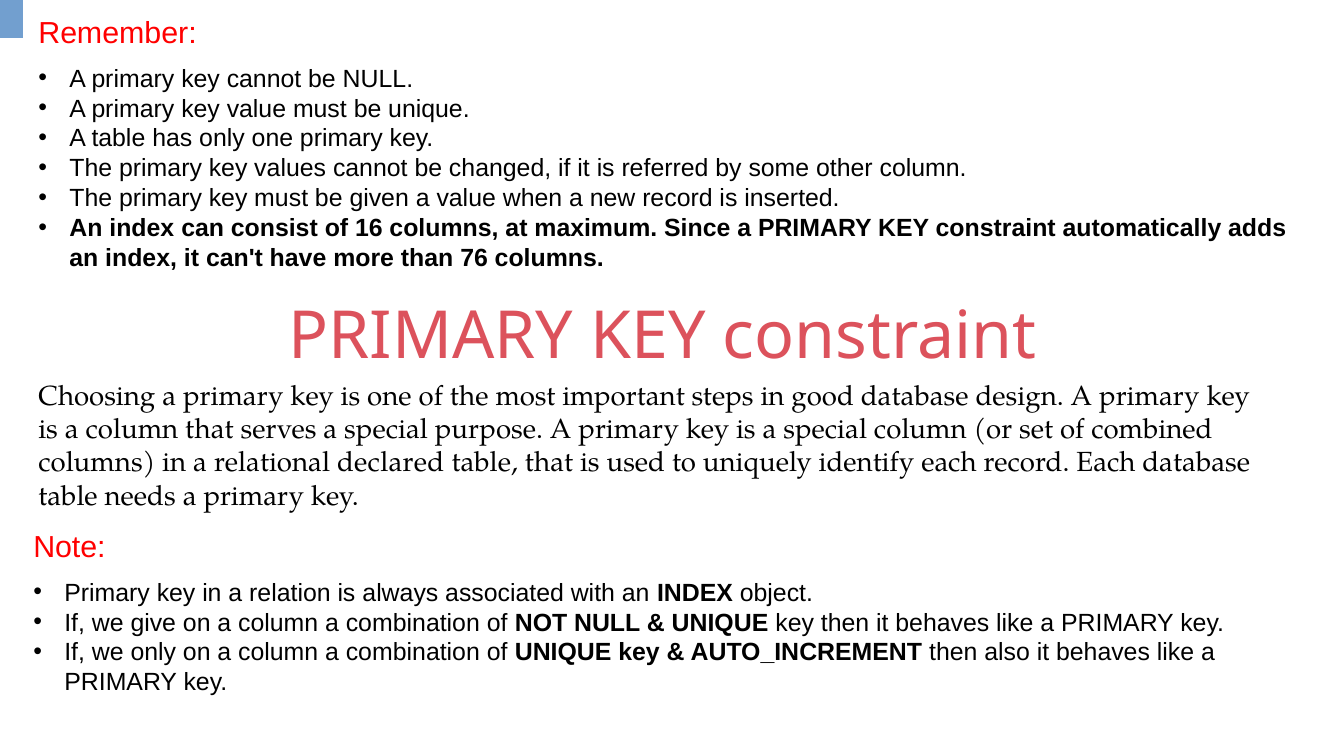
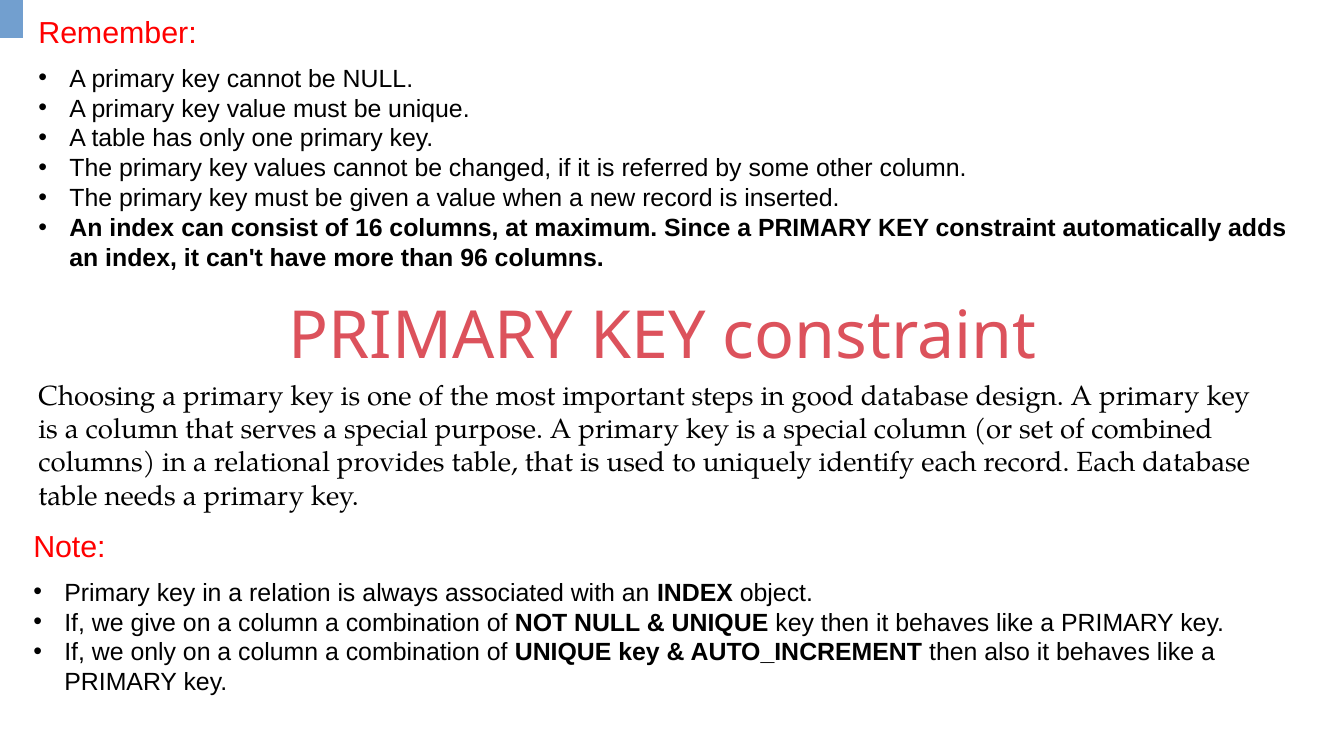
76: 76 -> 96
declared: declared -> provides
